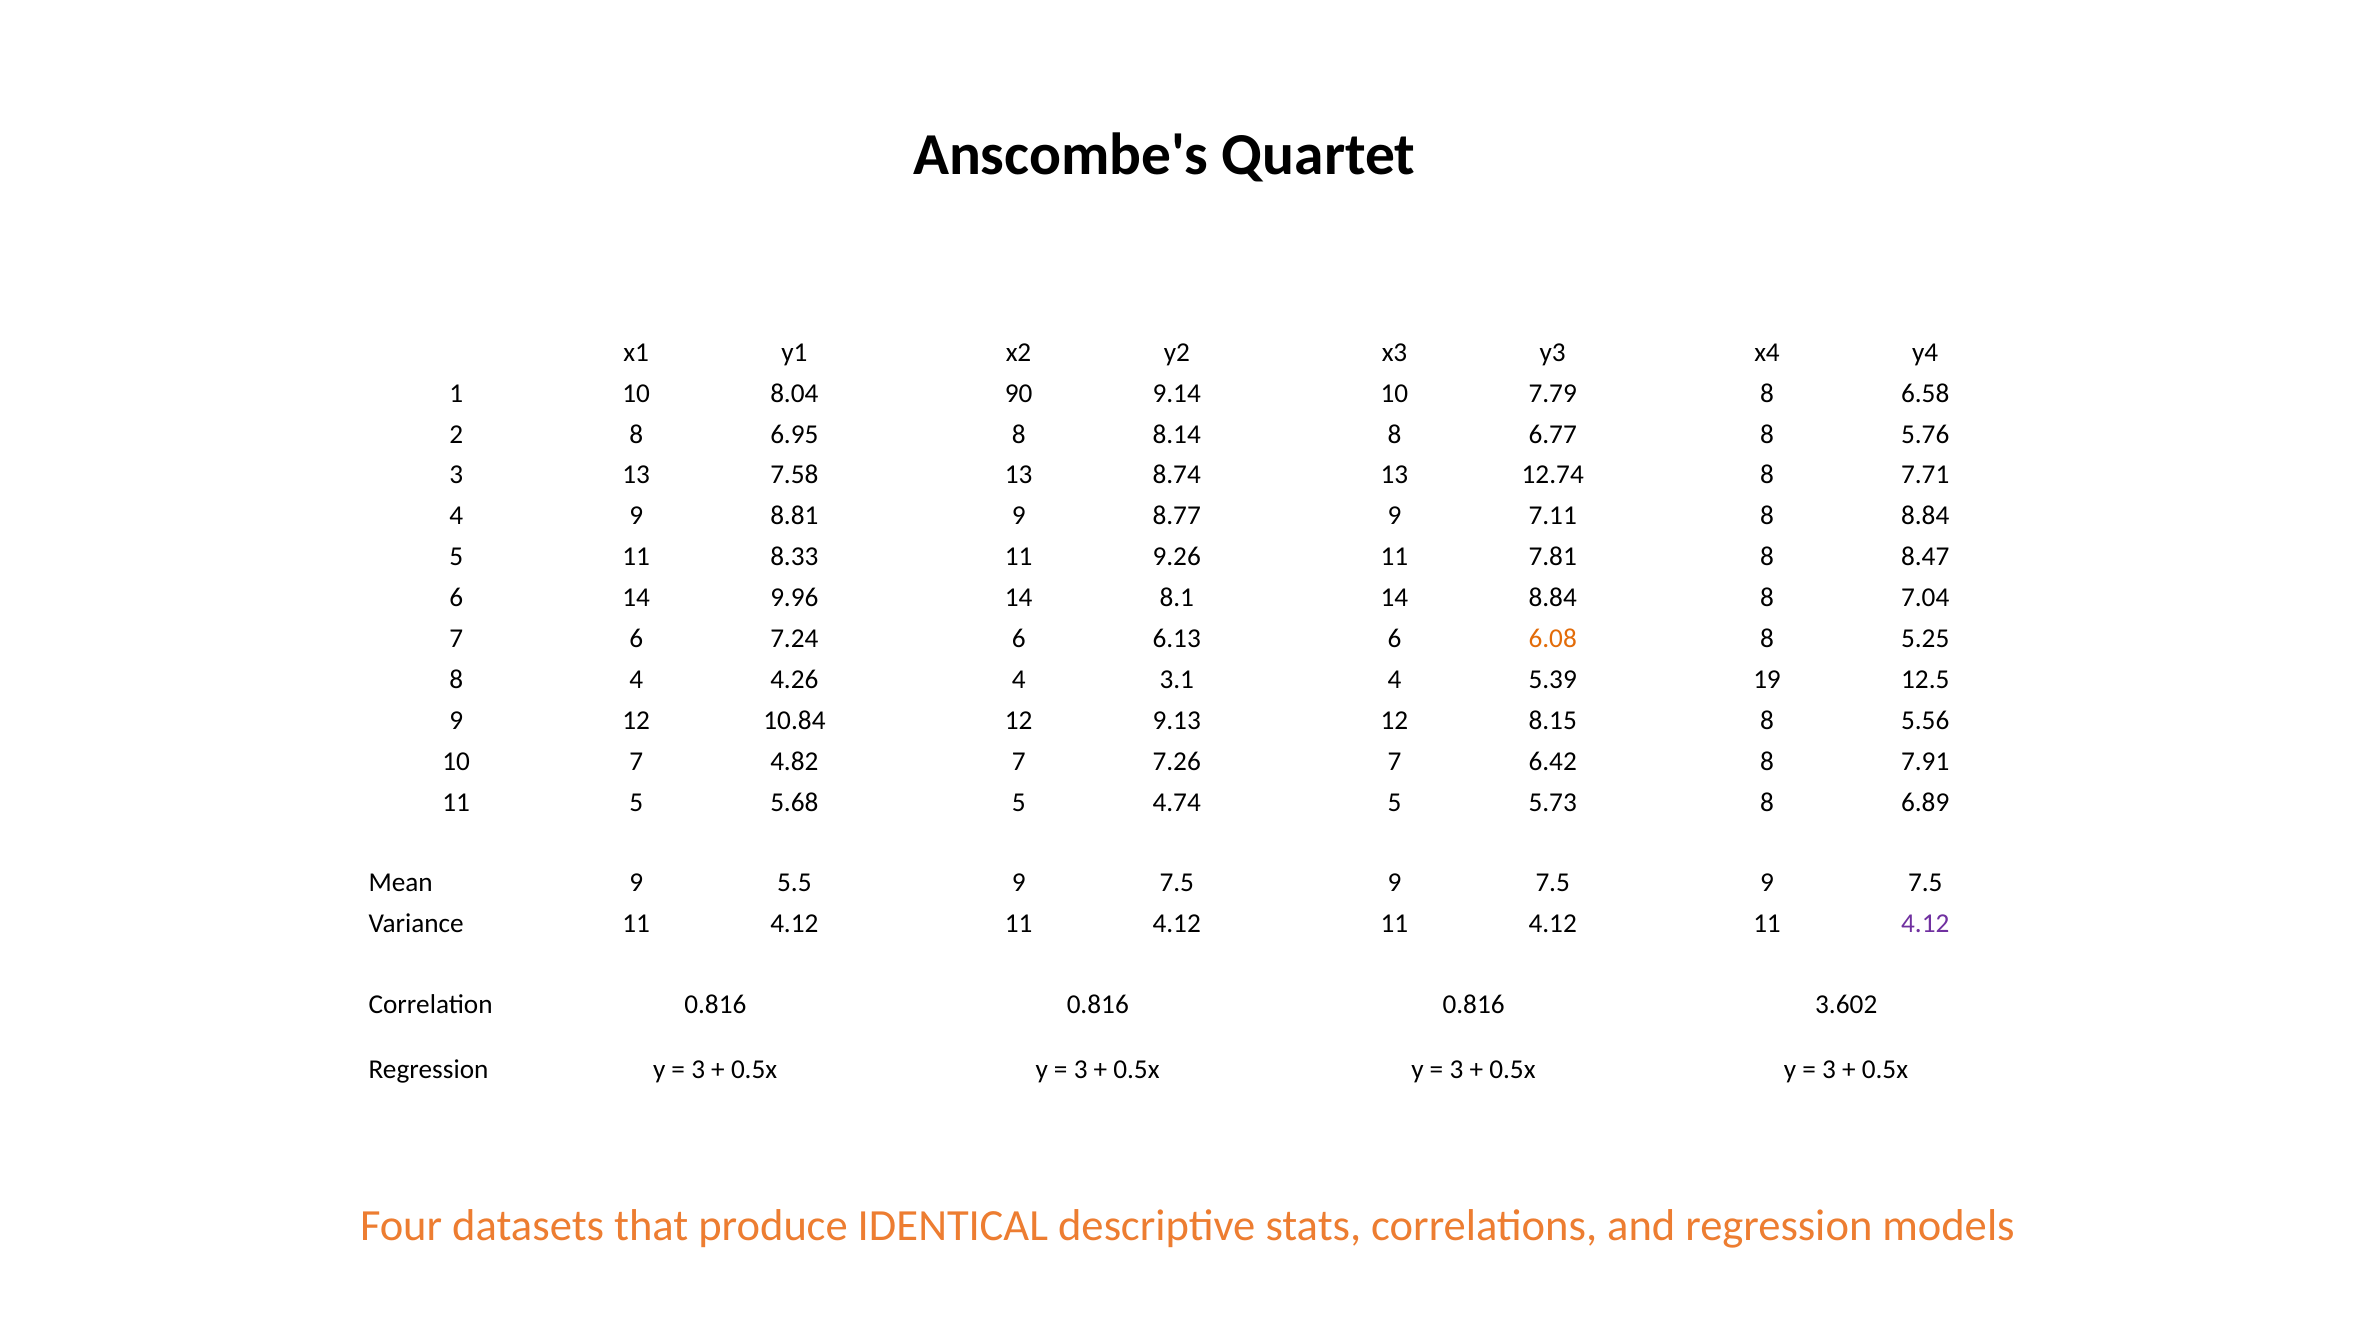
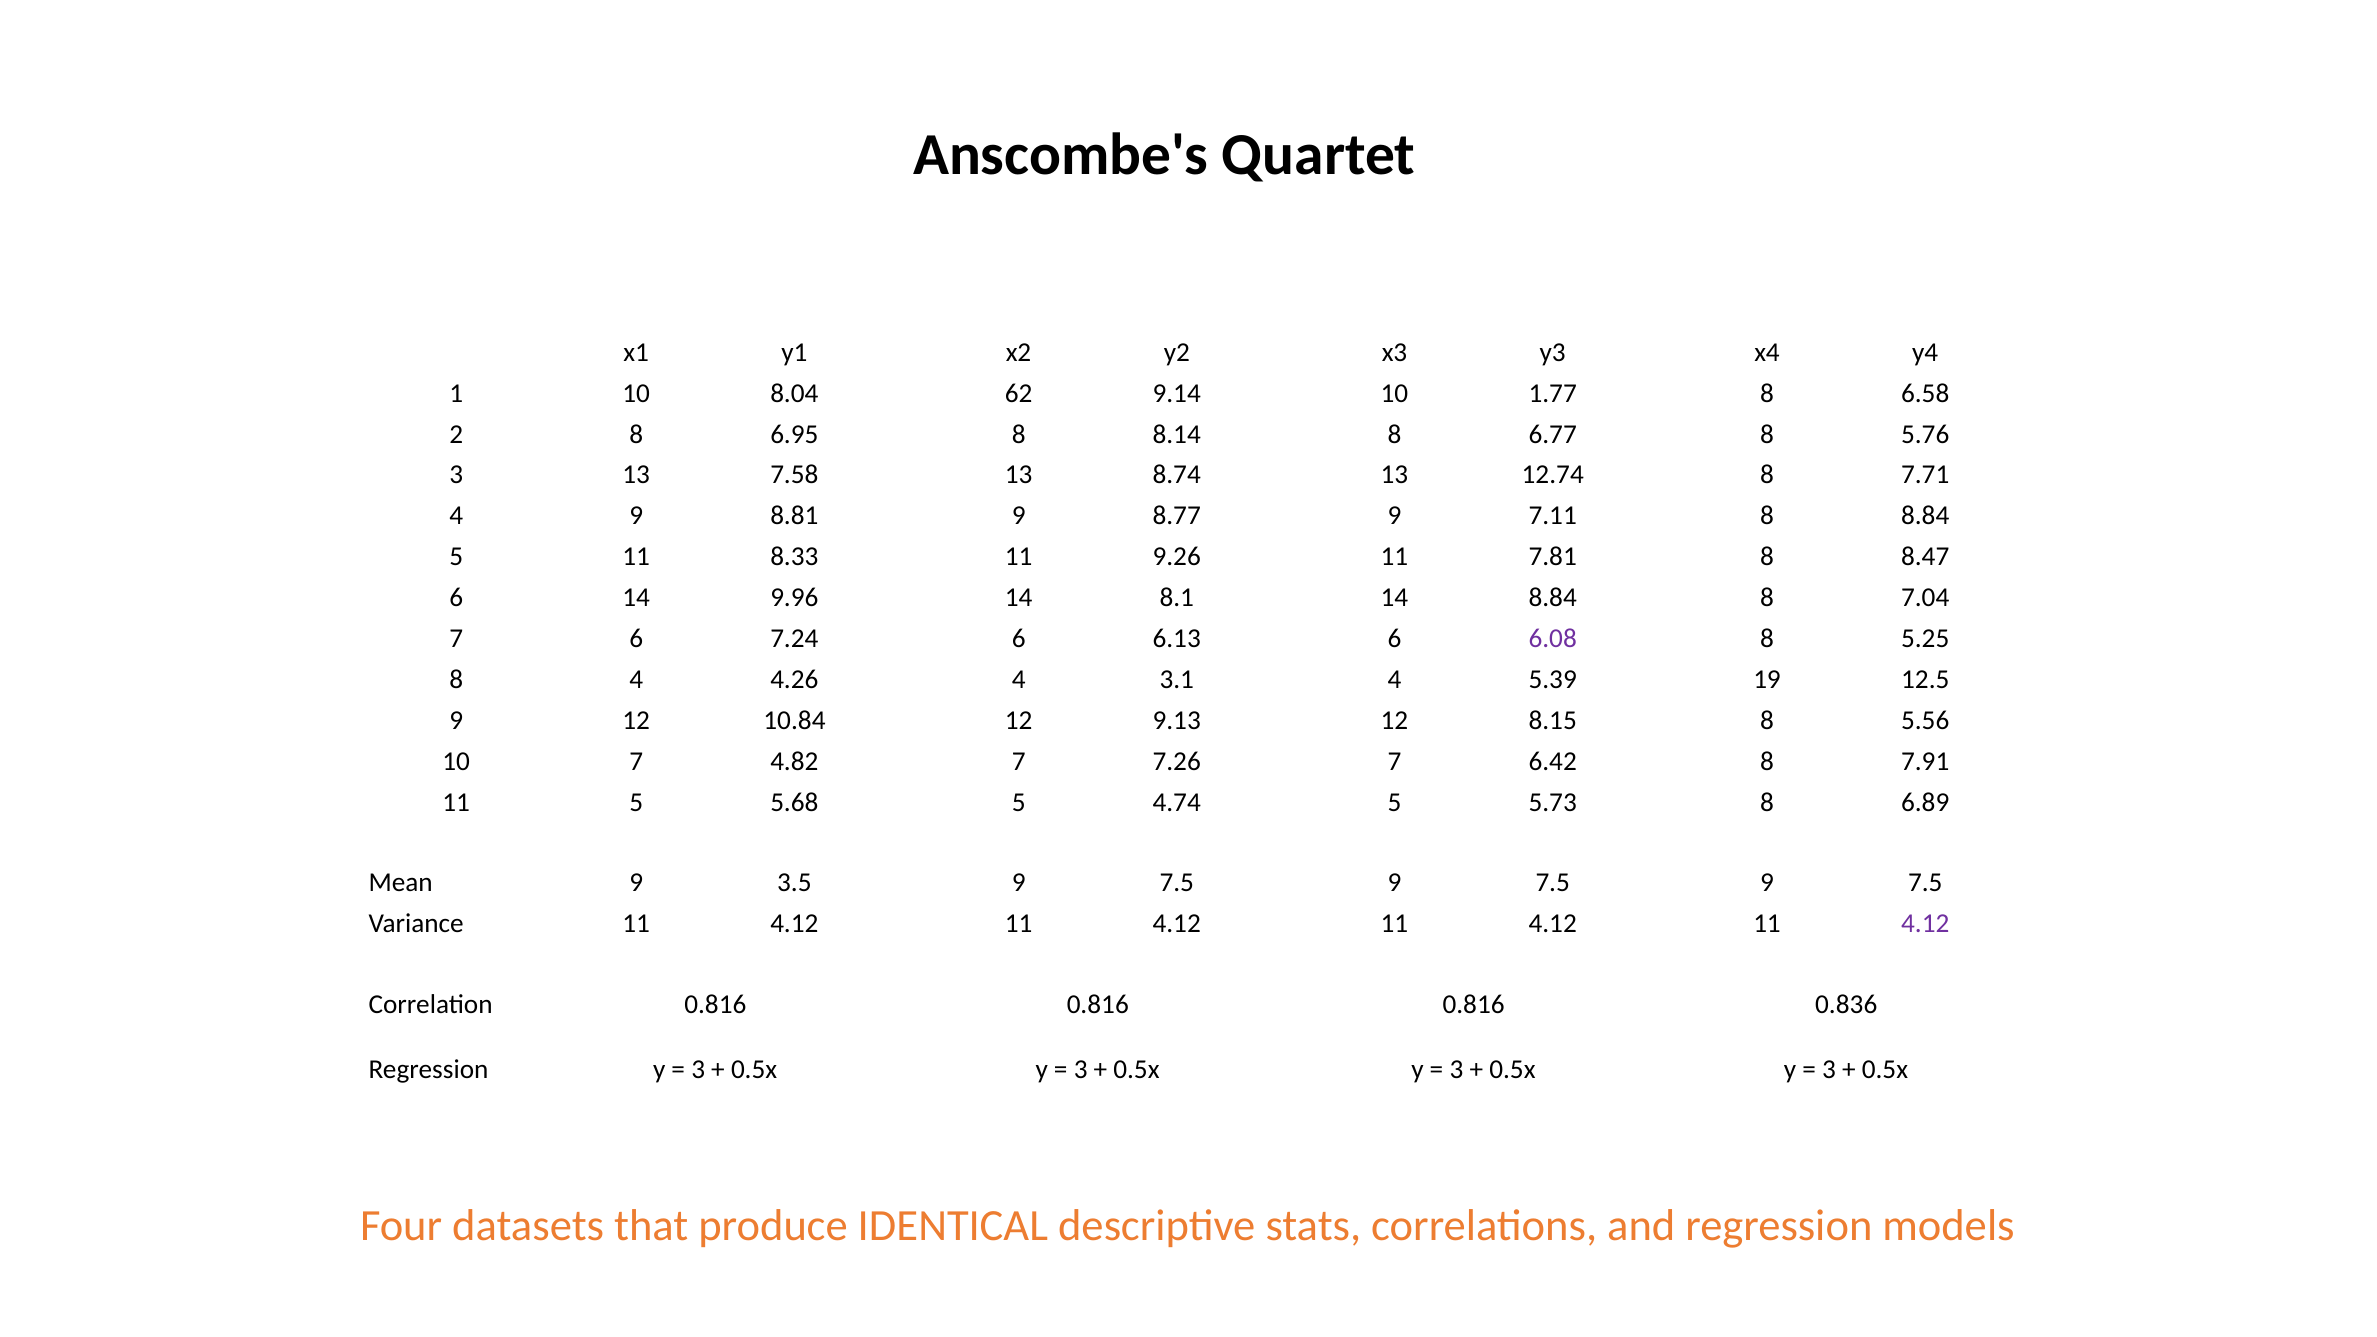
90: 90 -> 62
7.79: 7.79 -> 1.77
6.08 colour: orange -> purple
5.5: 5.5 -> 3.5
3.602: 3.602 -> 0.836
